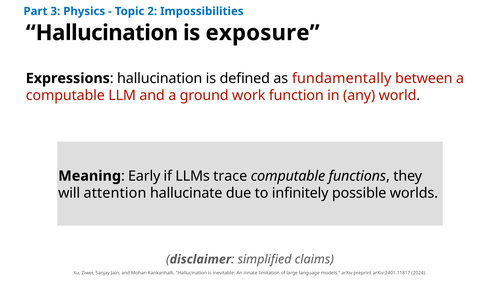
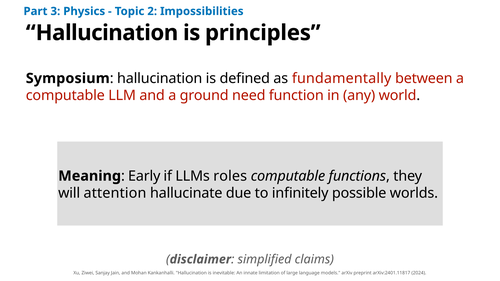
exposure: exposure -> principles
Expressions: Expressions -> Symposium
work: work -> need
trace: trace -> roles
